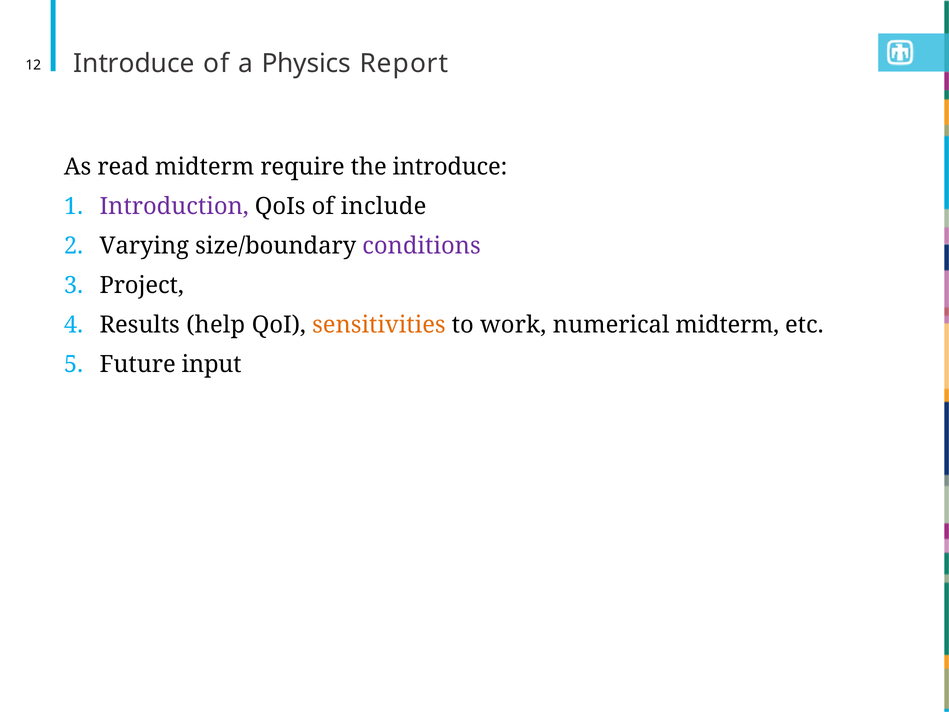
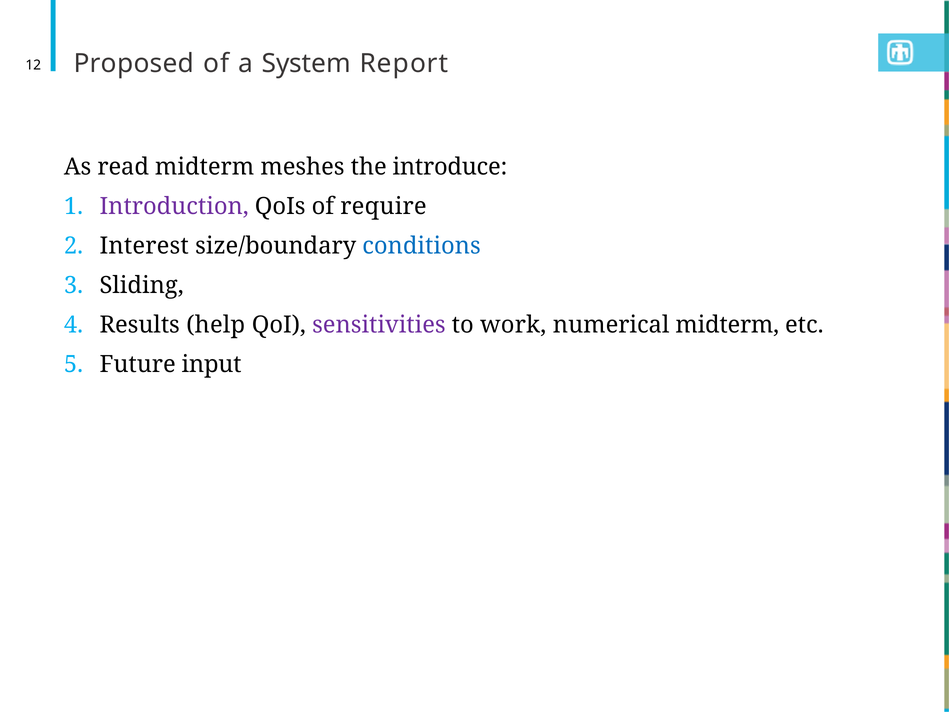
12 Introduce: Introduce -> Proposed
Physics: Physics -> System
require: require -> meshes
include: include -> require
Varying: Varying -> Interest
conditions colour: purple -> blue
Project: Project -> Sliding
sensitivities colour: orange -> purple
